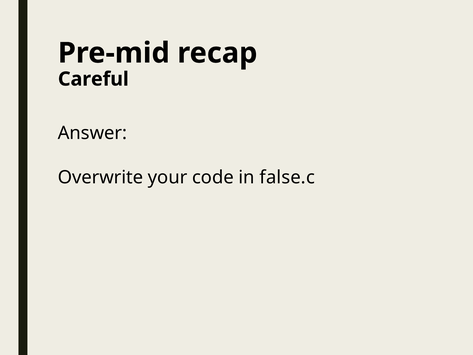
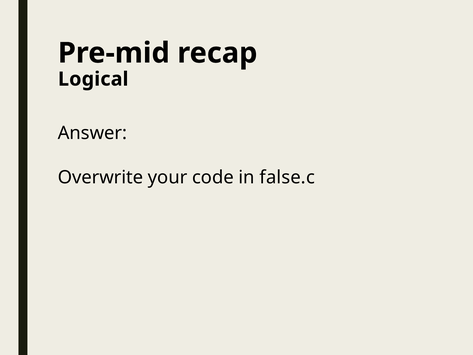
Careful: Careful -> Logical
